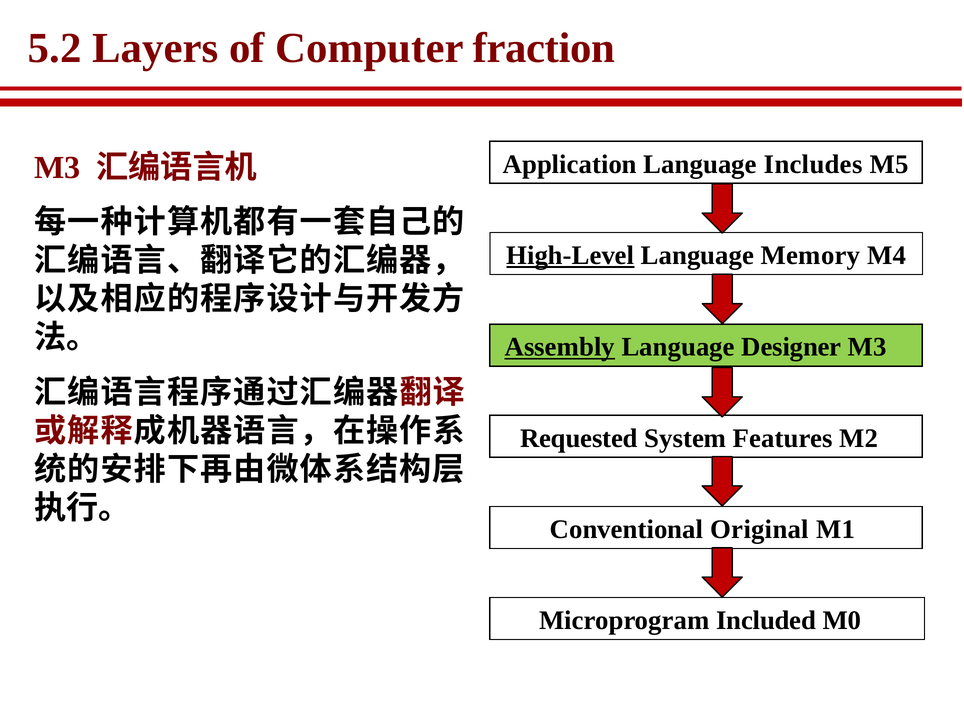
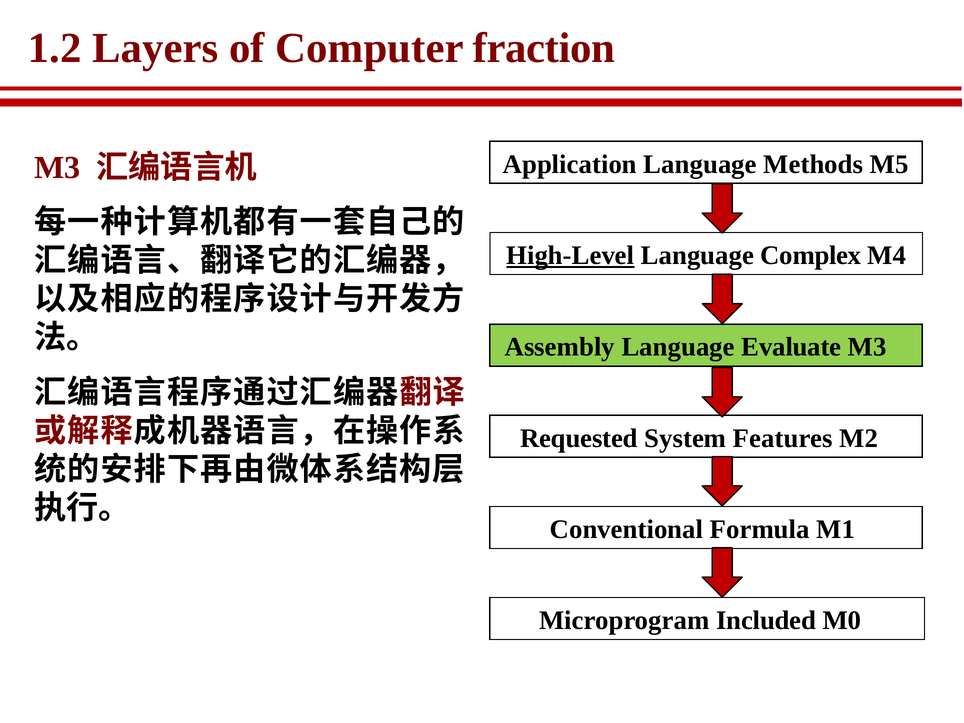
5.2: 5.2 -> 1.2
Includes: Includes -> Methods
Memory: Memory -> Complex
Assembly underline: present -> none
Designer: Designer -> Evaluate
Original: Original -> Formula
